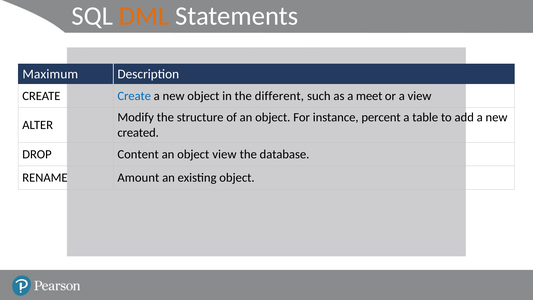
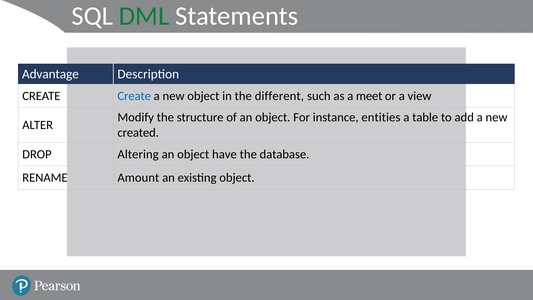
DML colour: orange -> green
Maximum: Maximum -> Advantage
percent: percent -> entities
Content: Content -> Altering
object view: view -> have
